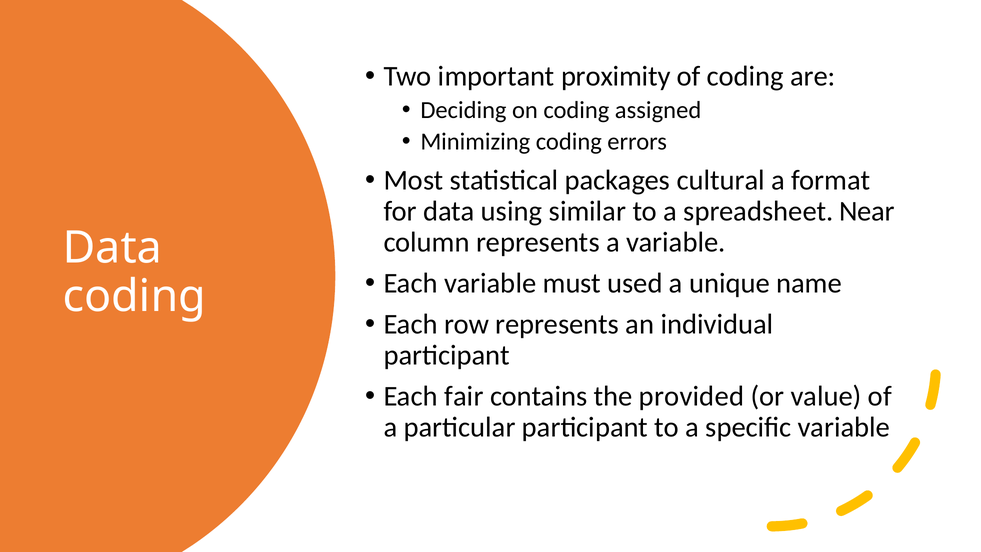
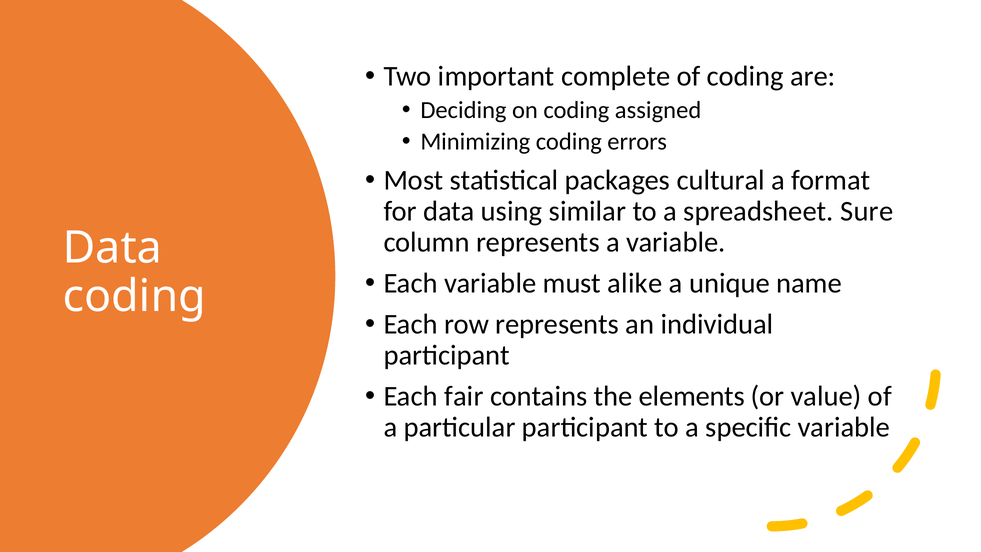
proximity: proximity -> complete
Near: Near -> Sure
used: used -> alike
provided: provided -> elements
